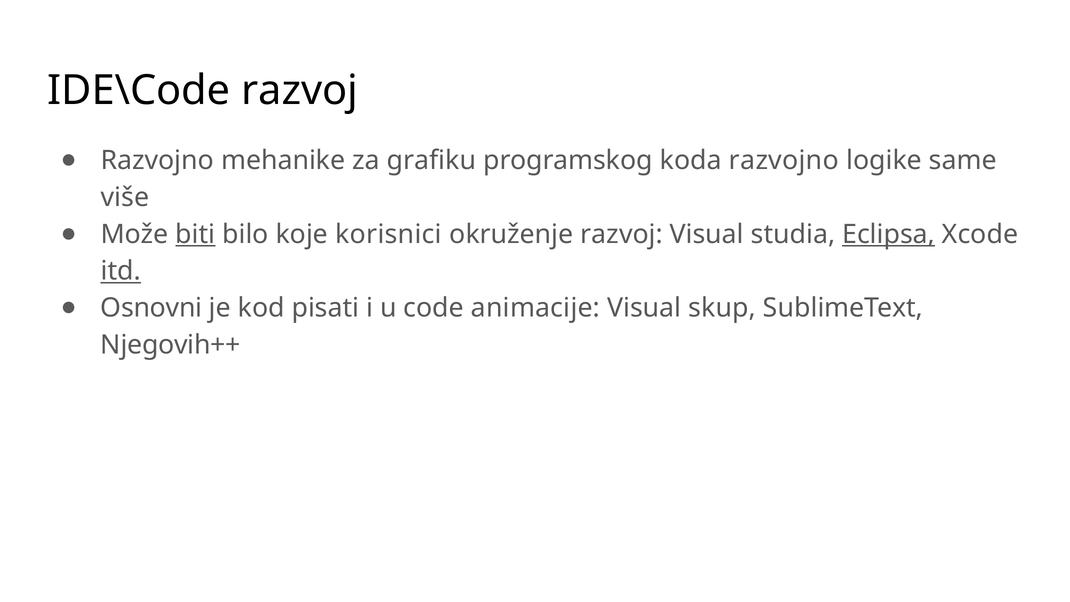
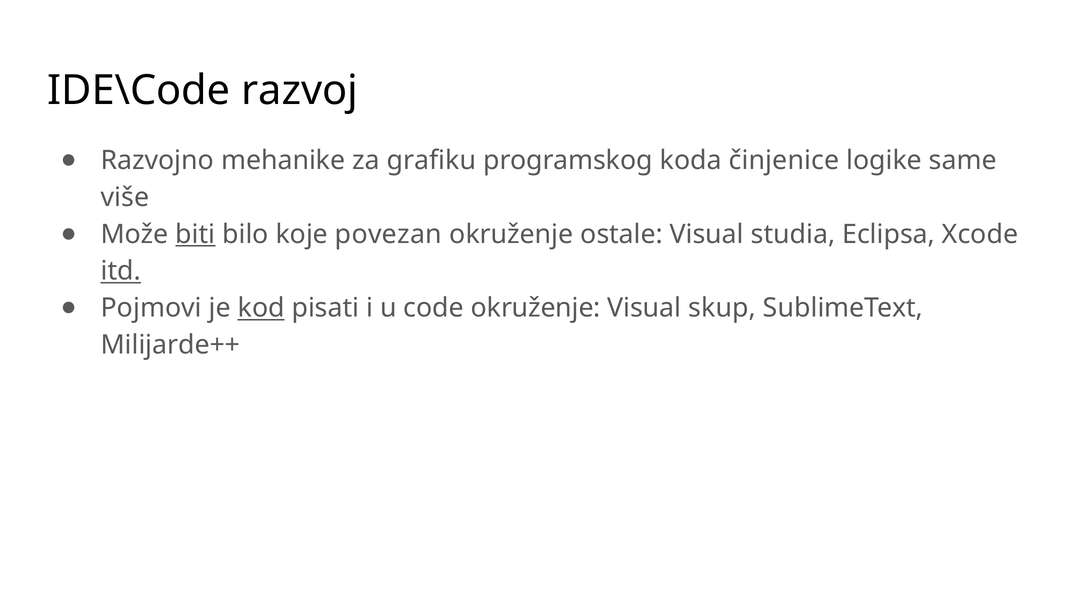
koda razvojno: razvojno -> činjenice
korisnici: korisnici -> povezan
okruženje razvoj: razvoj -> ostale
Eclipsa underline: present -> none
Osnovni: Osnovni -> Pojmovi
kod underline: none -> present
code animacije: animacije -> okruženje
Njegovih++: Njegovih++ -> Milijarde++
